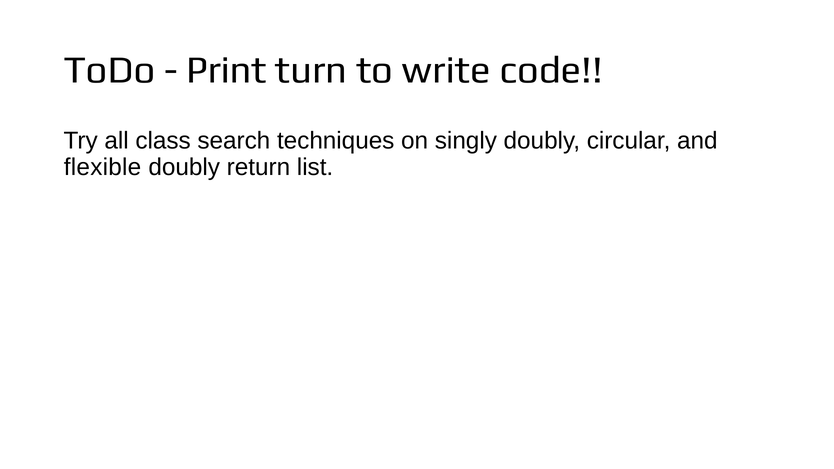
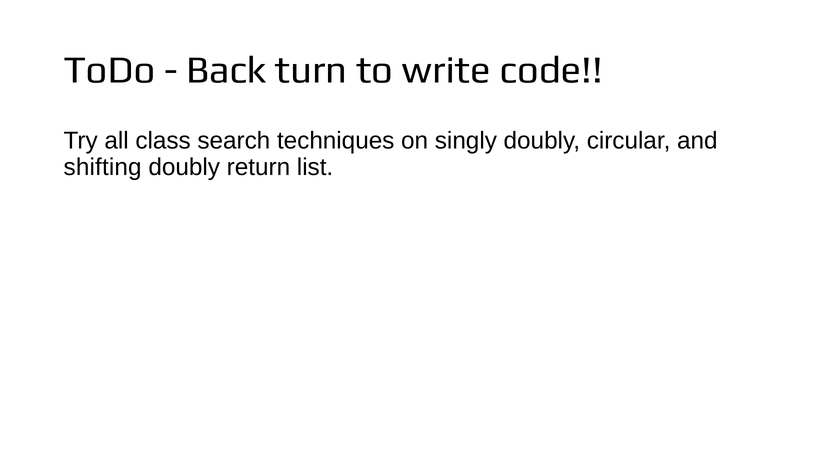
Print: Print -> Back
flexible: flexible -> shifting
